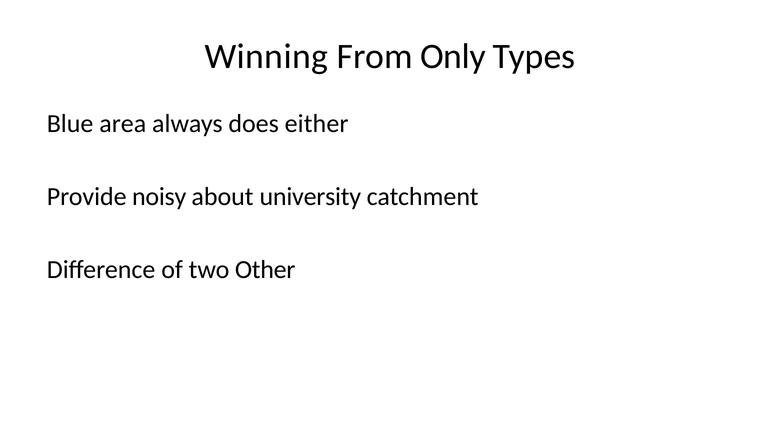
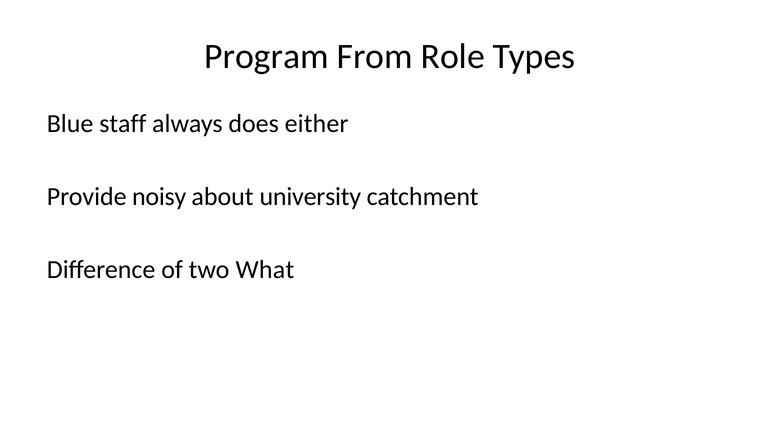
Winning: Winning -> Program
Only: Only -> Role
area: area -> staff
Other: Other -> What
